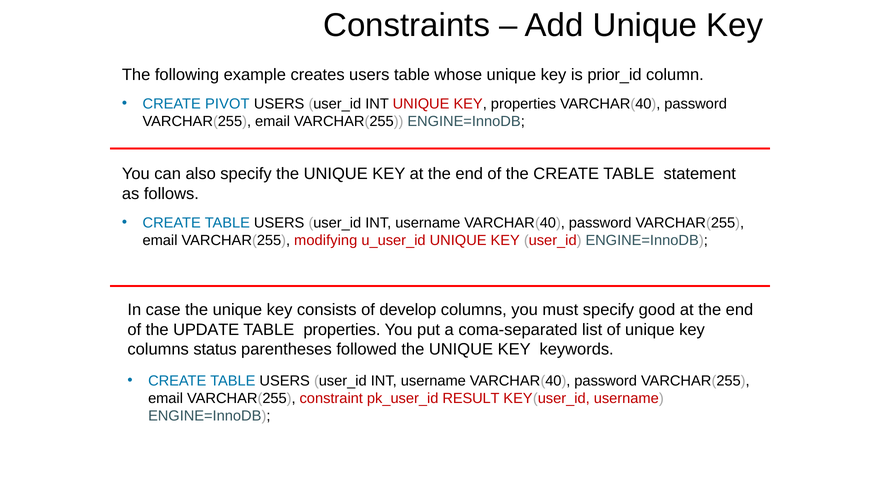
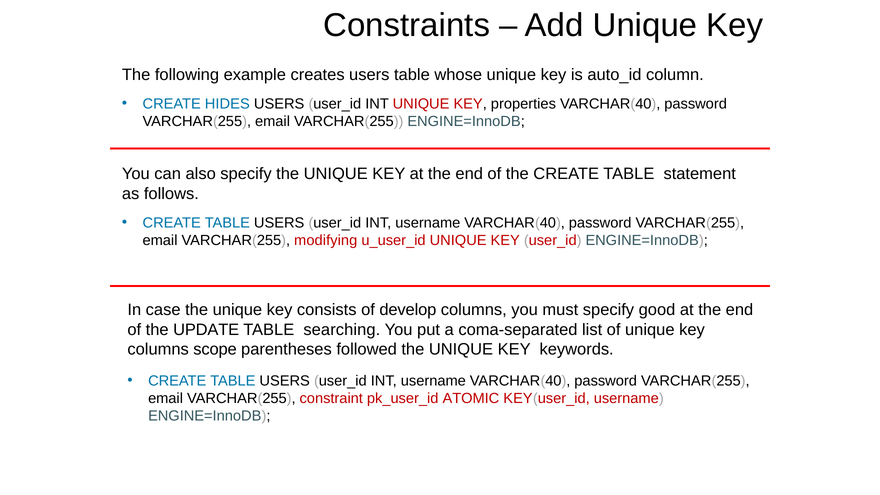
prior_id: prior_id -> auto_id
PIVOT: PIVOT -> HIDES
TABLE properties: properties -> searching
status: status -> scope
RESULT: RESULT -> ATOMIC
